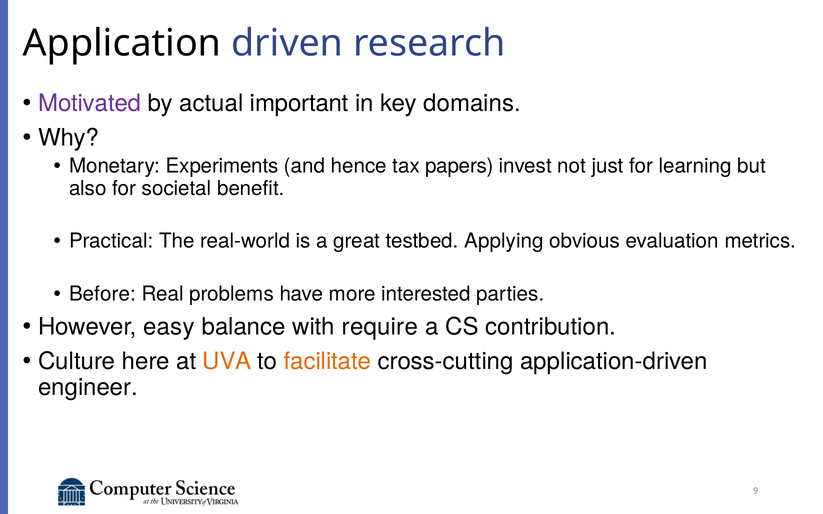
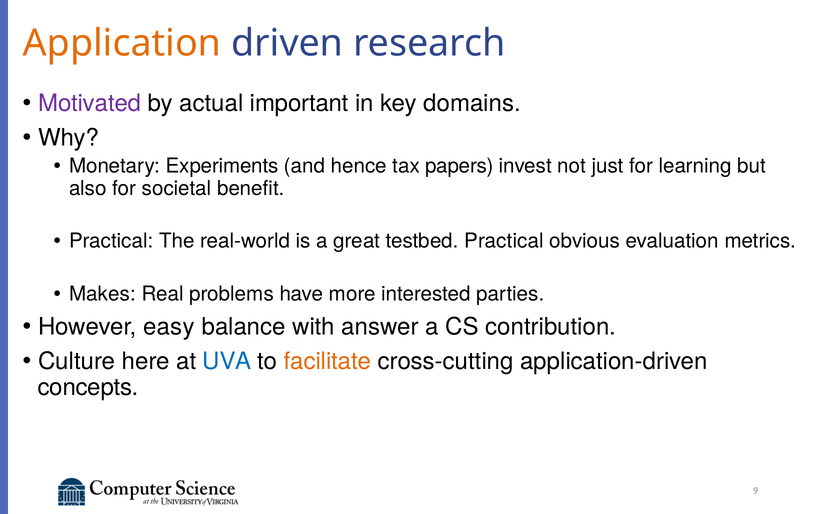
Application colour: black -> orange
testbed Applying: Applying -> Practical
Before: Before -> Makes
require: require -> answer
UVA colour: orange -> blue
engineer: engineer -> concepts
